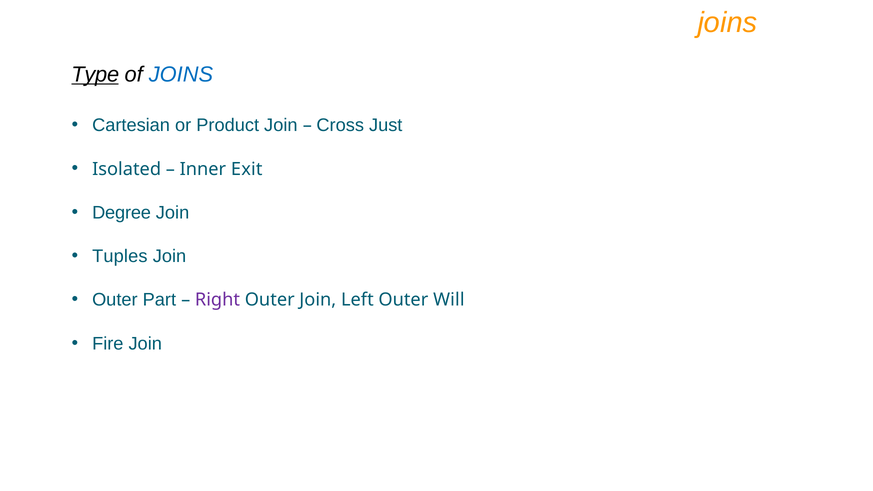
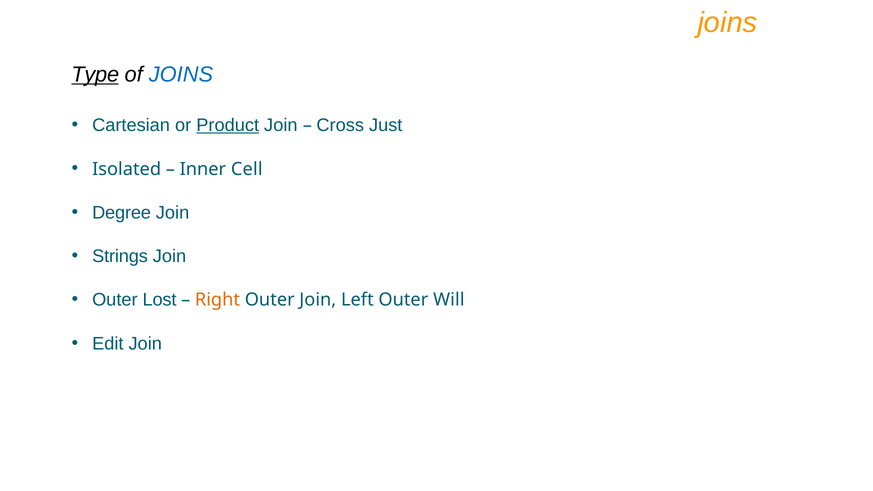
Product underline: none -> present
Exit: Exit -> Cell
Tuples: Tuples -> Strings
Part: Part -> Lost
Right colour: purple -> orange
Fire: Fire -> Edit
